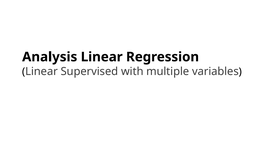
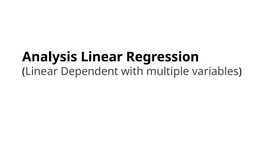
Supervised: Supervised -> Dependent
